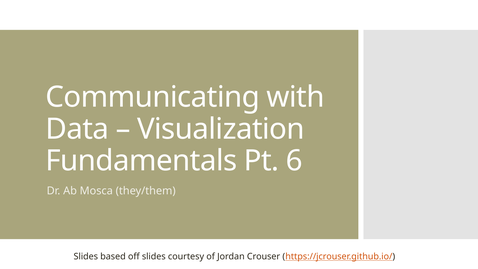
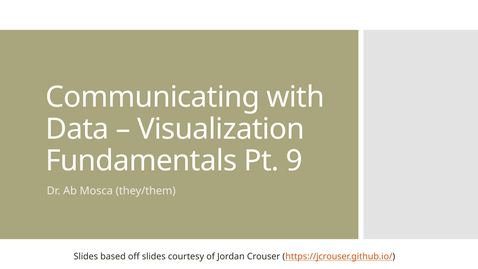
6: 6 -> 9
